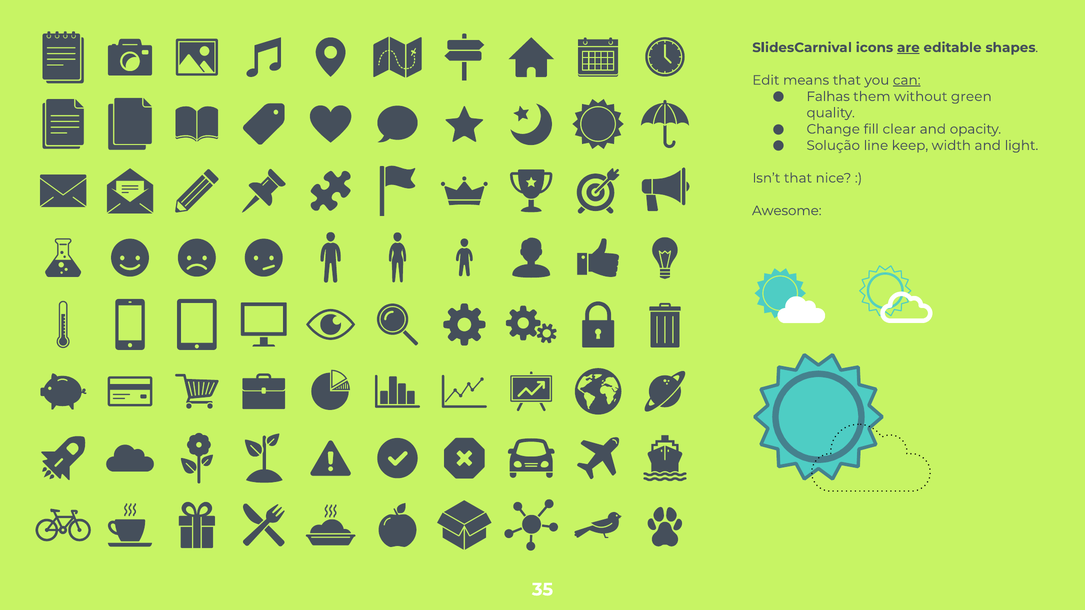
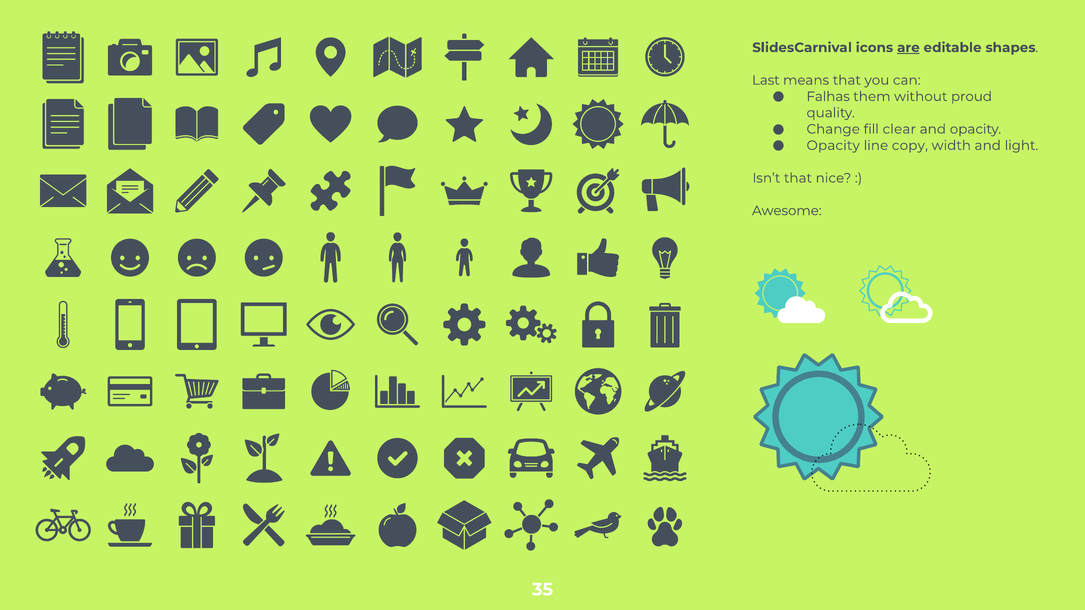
Edit: Edit -> Last
can underline: present -> none
green: green -> proud
Solução at (833, 146): Solução -> Opacity
keep: keep -> copy
